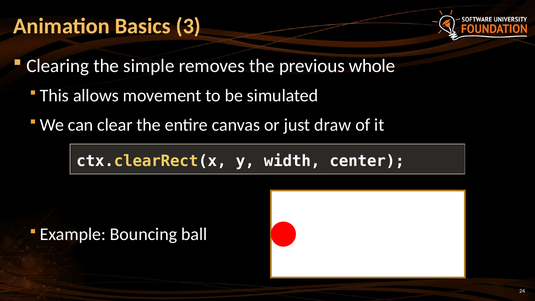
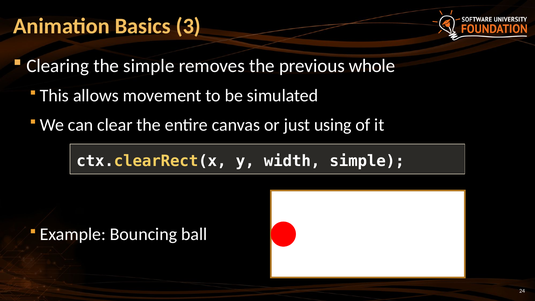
draw: draw -> using
width center: center -> simple
